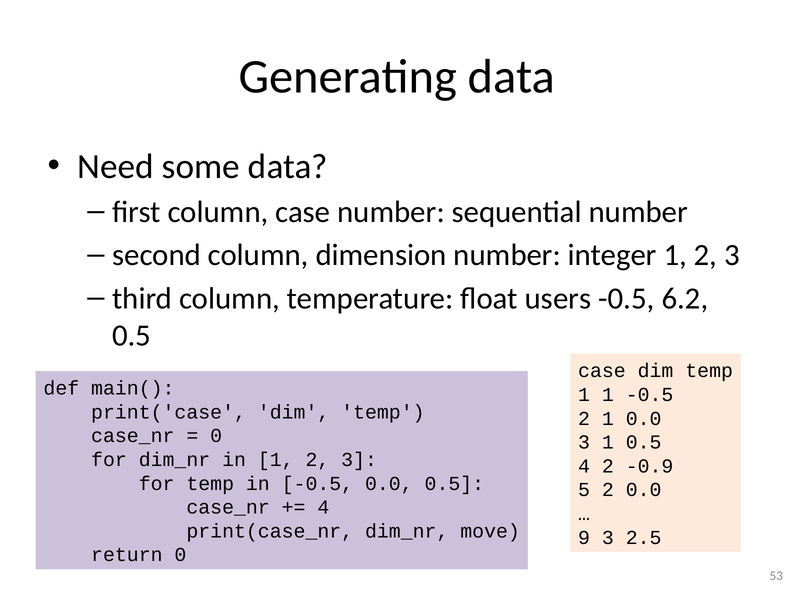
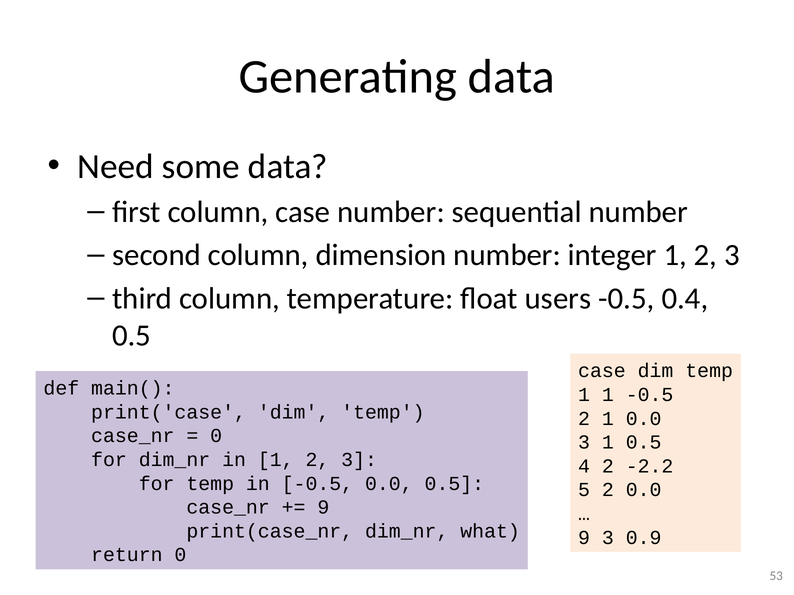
6.2: 6.2 -> 0.4
-0.9: -0.9 -> -2.2
4 at (323, 508): 4 -> 9
move: move -> what
2.5: 2.5 -> 0.9
